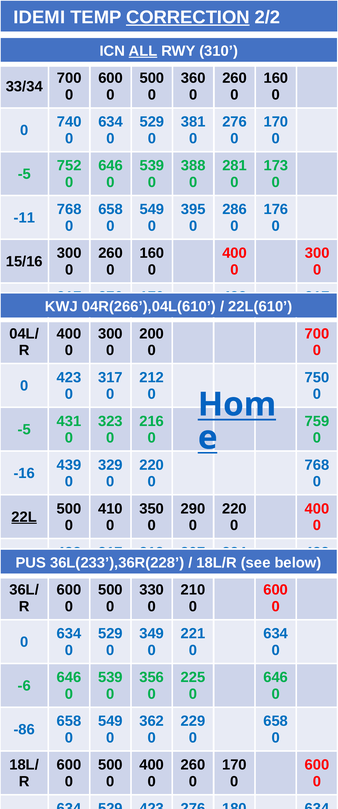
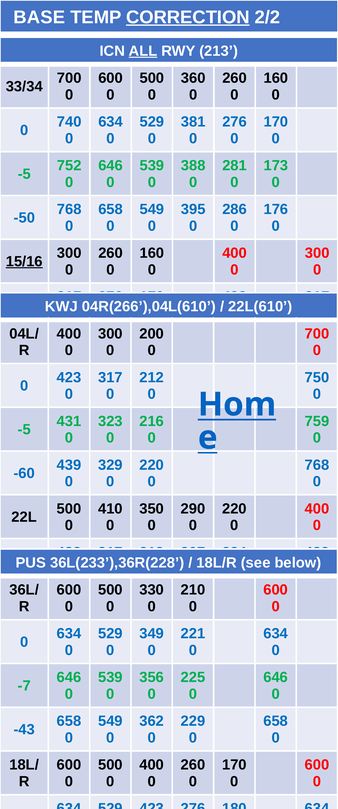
IDEMI: IDEMI -> BASE
310: 310 -> 213
-11: -11 -> -50
15/16 underline: none -> present
-16: -16 -> -60
22L underline: present -> none
-6: -6 -> -7
-86: -86 -> -43
